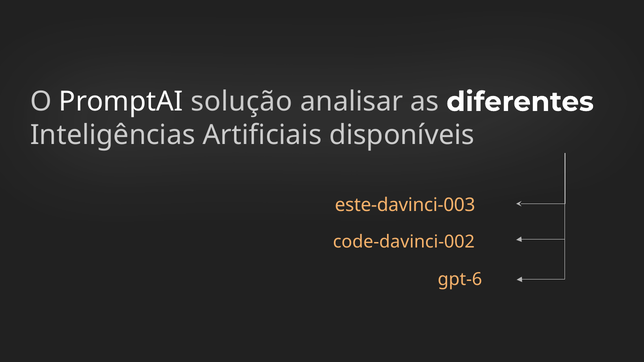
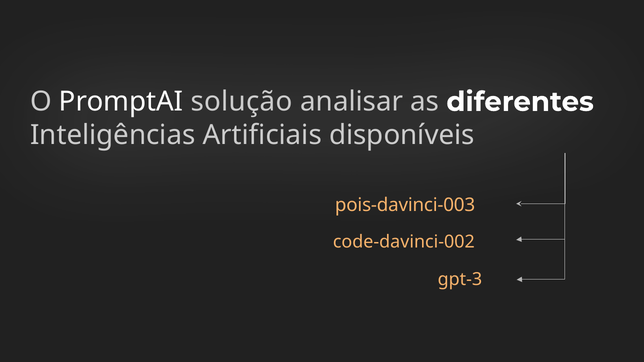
este-davinci-003: este-davinci-003 -> pois-davinci-003
gpt-6: gpt-6 -> gpt-3
